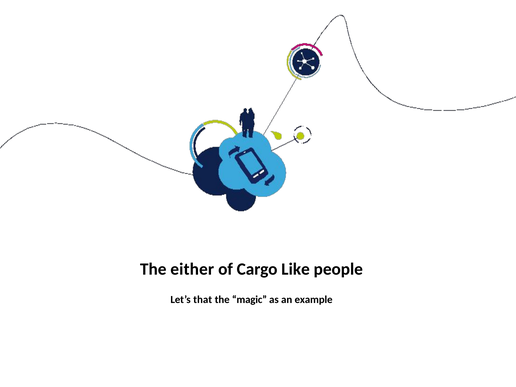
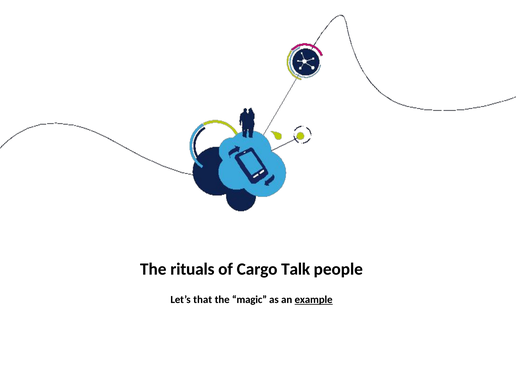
either: either -> rituals
Like: Like -> Talk
example underline: none -> present
